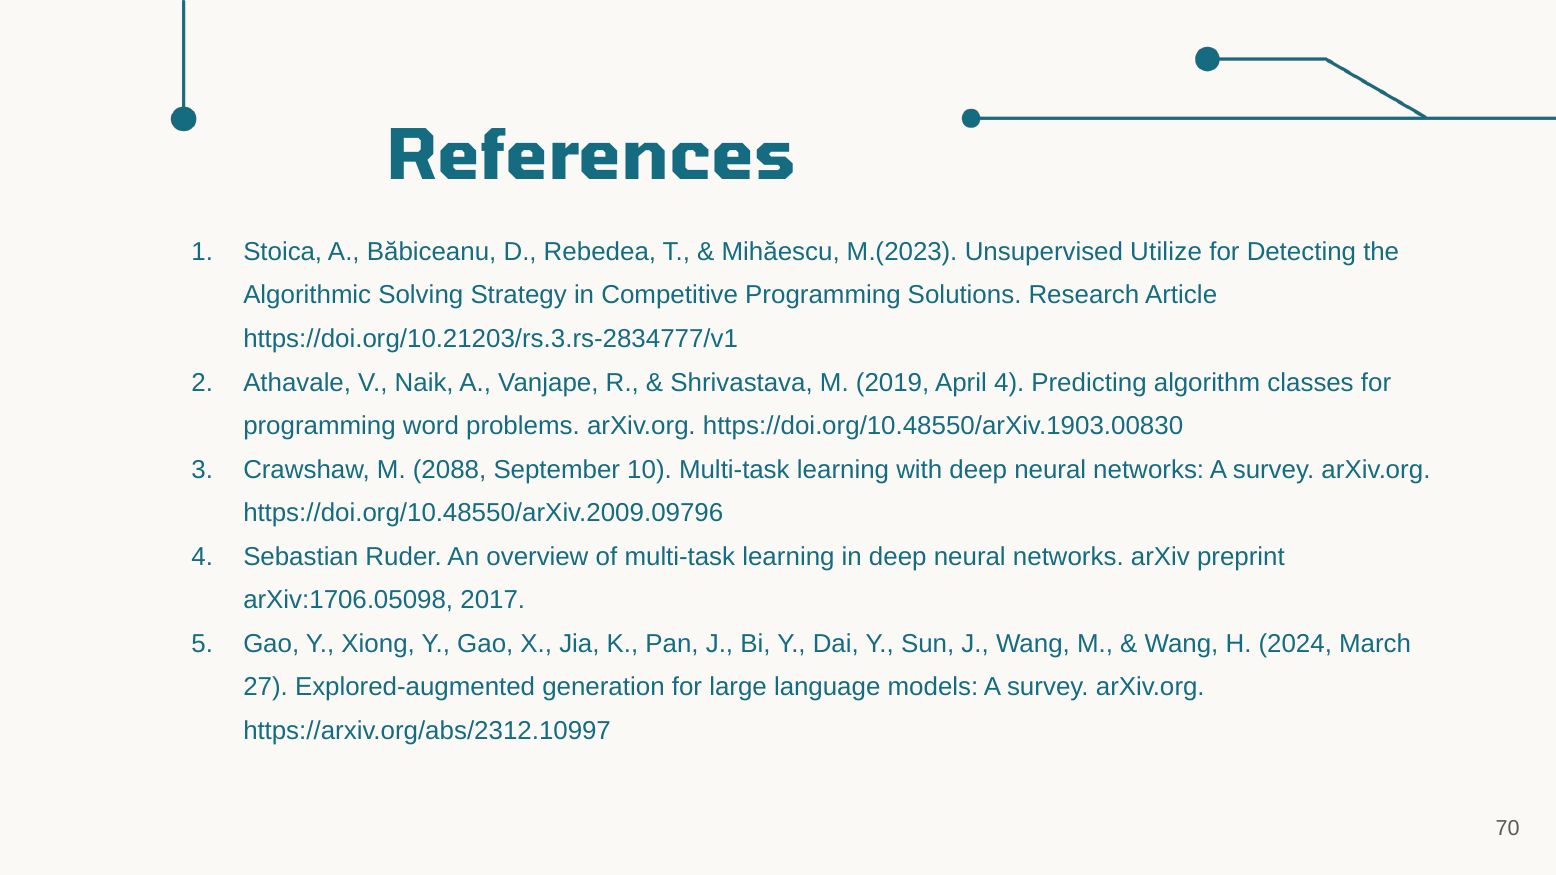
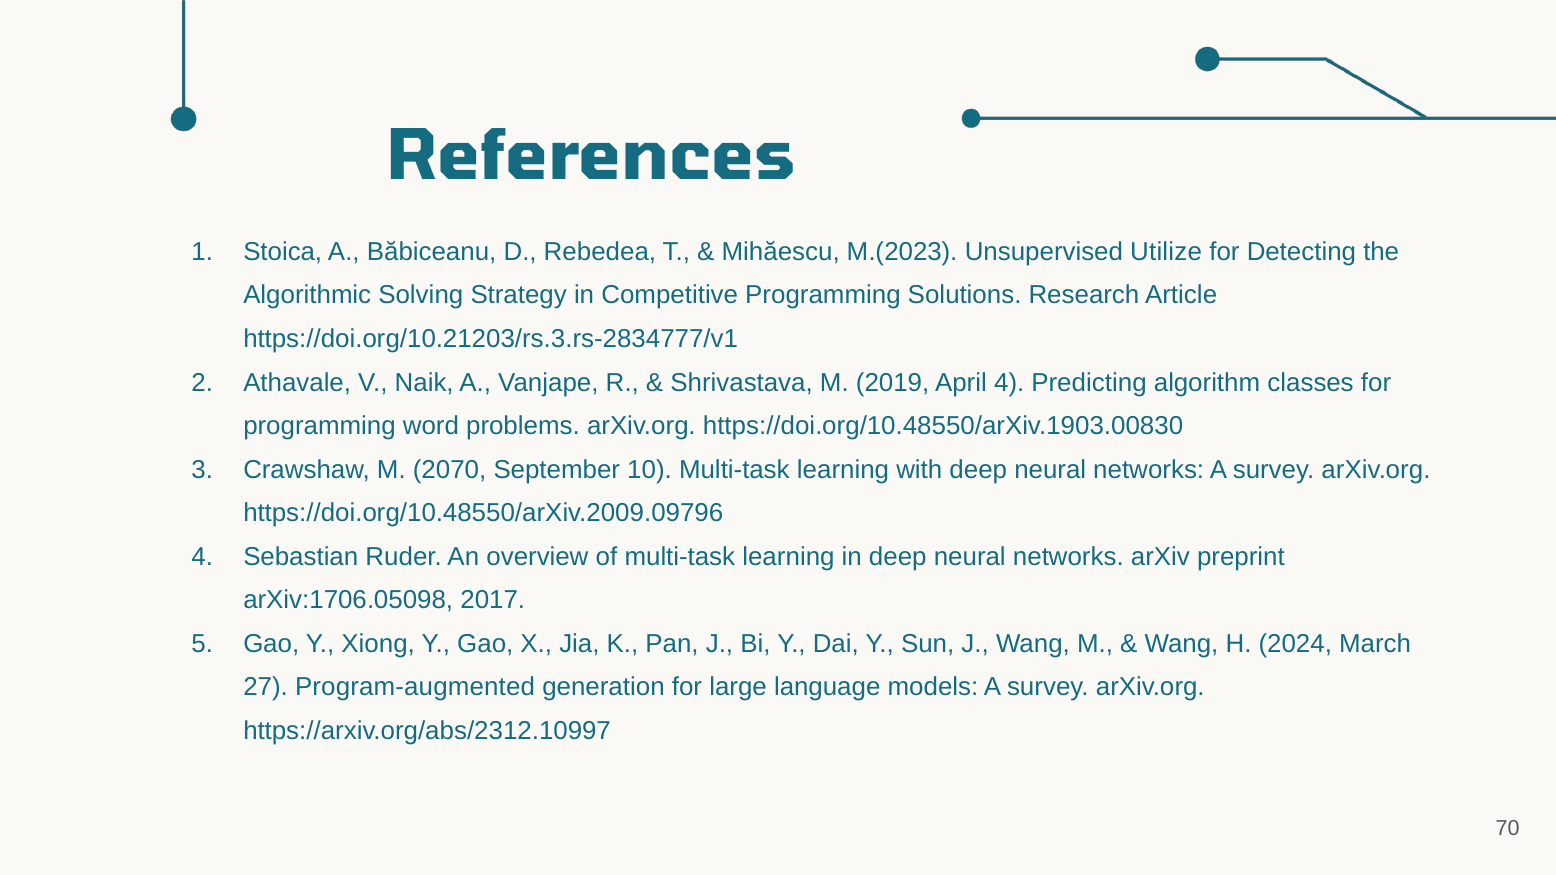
2088: 2088 -> 2070
Explored-augmented: Explored-augmented -> Program-augmented
